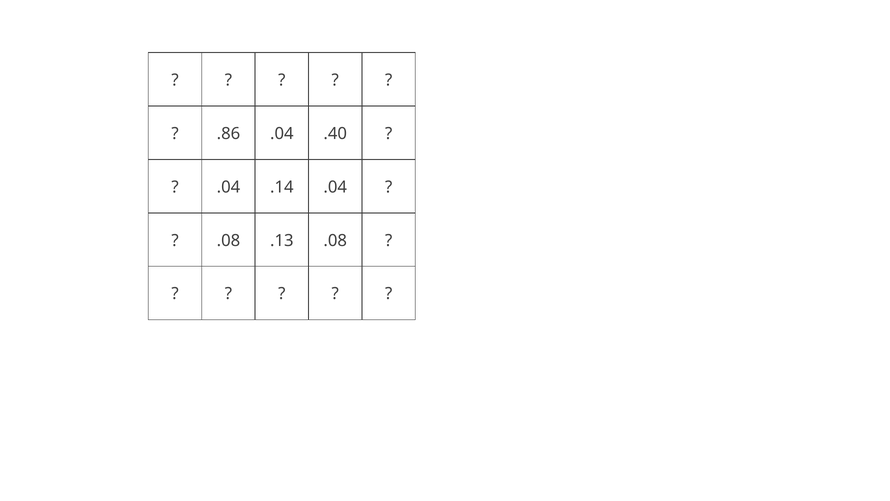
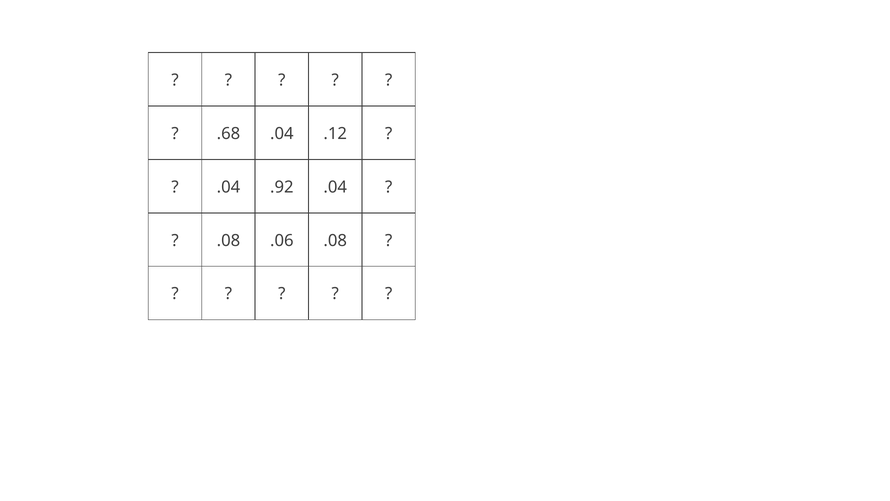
.86: .86 -> .68
.40: .40 -> .12
.14: .14 -> .92
.13: .13 -> .06
